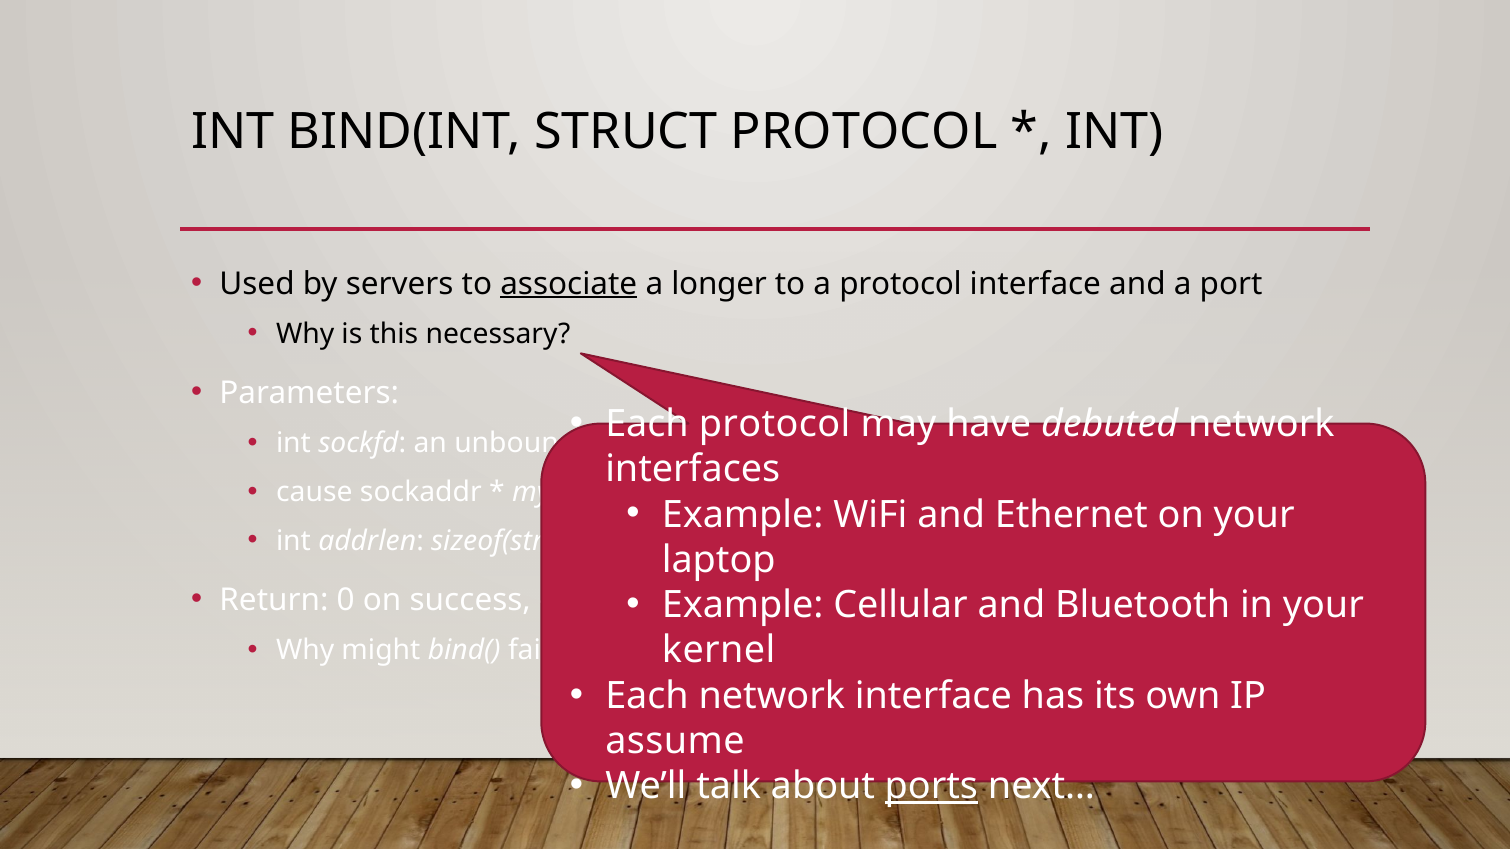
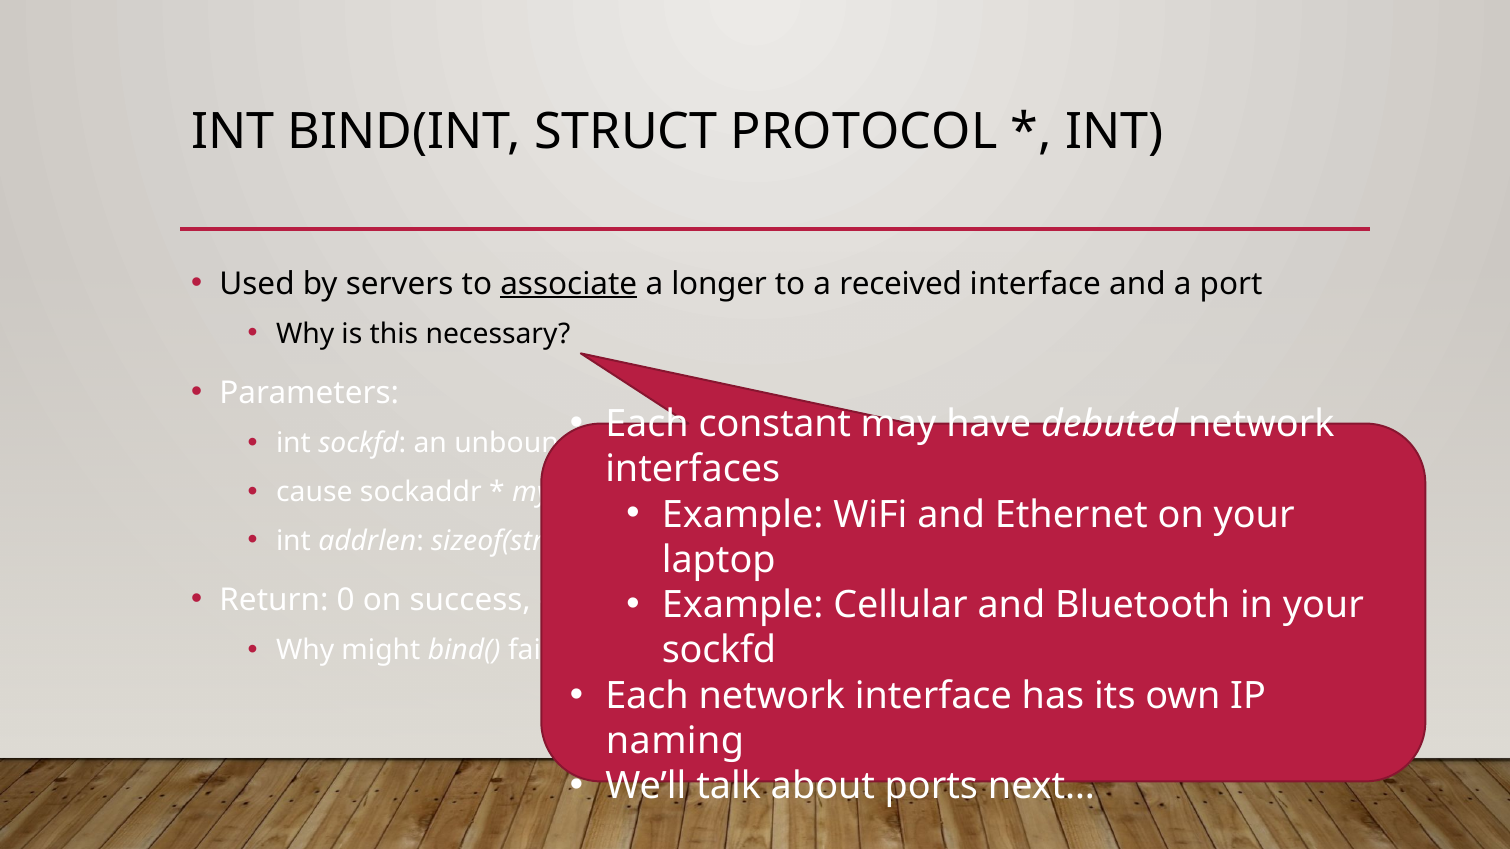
a protocol: protocol -> received
protocol at (775, 424): protocol -> constant
kernel at (719, 651): kernel -> sockfd
assume: assume -> naming
ports underline: present -> none
